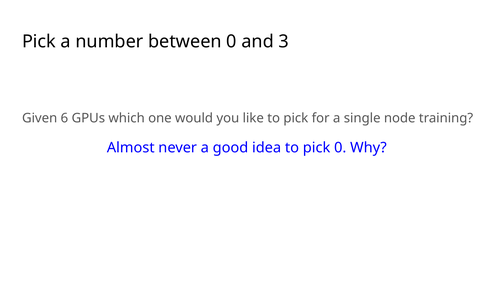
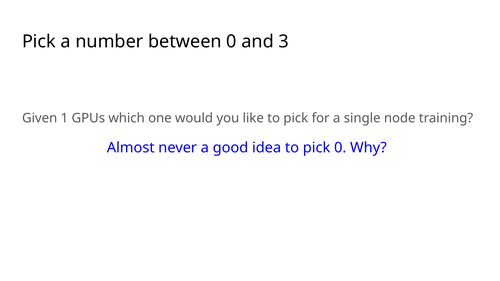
6: 6 -> 1
